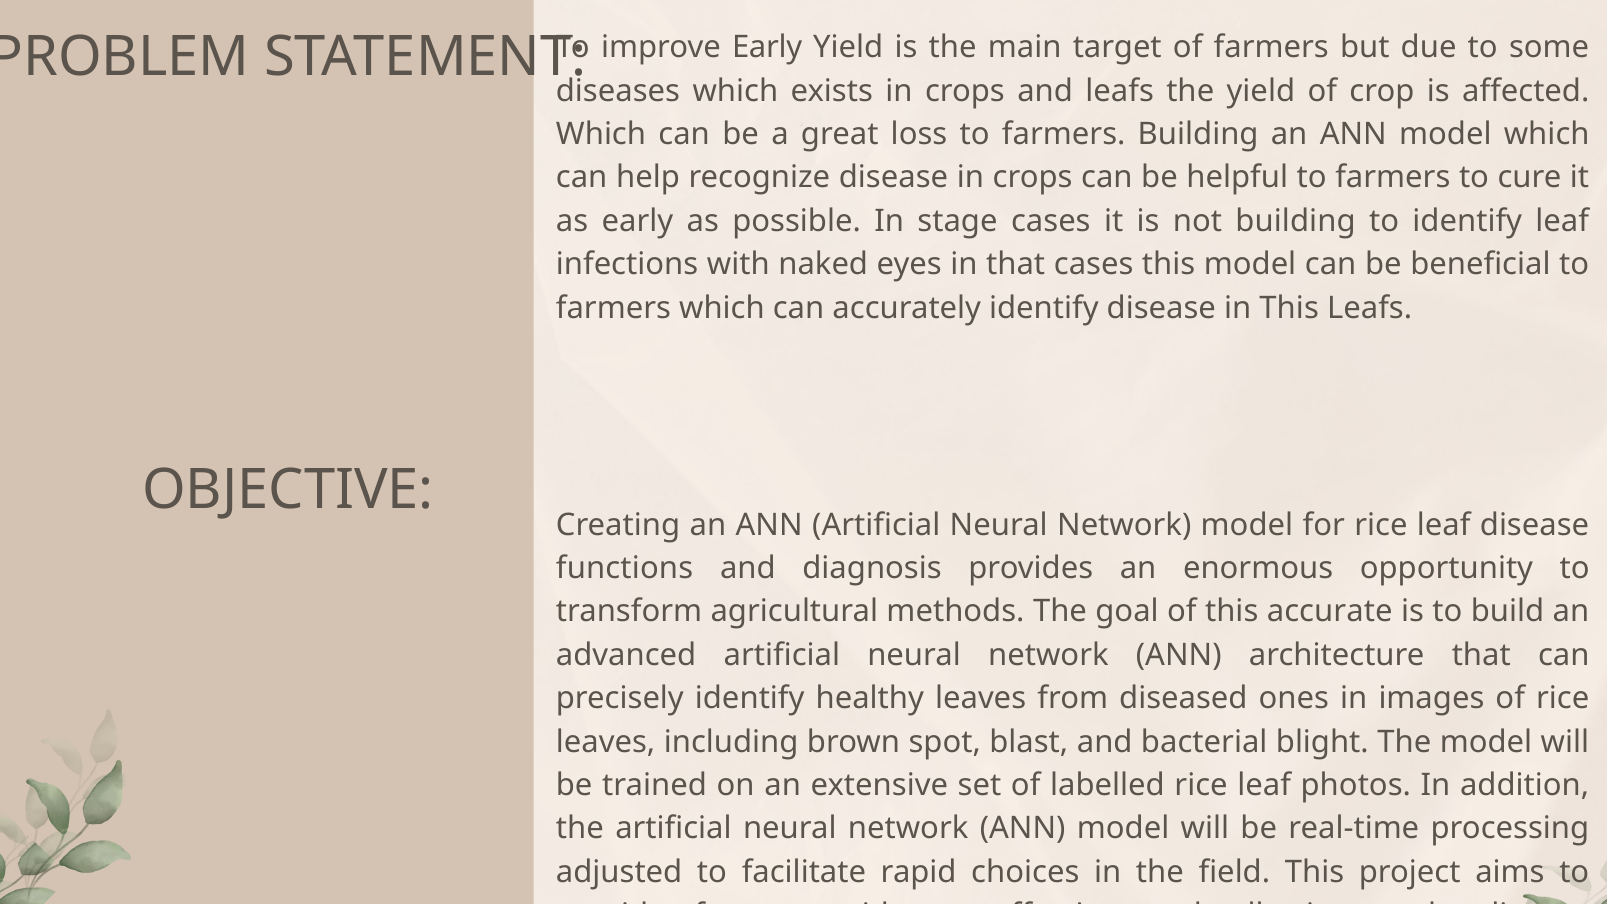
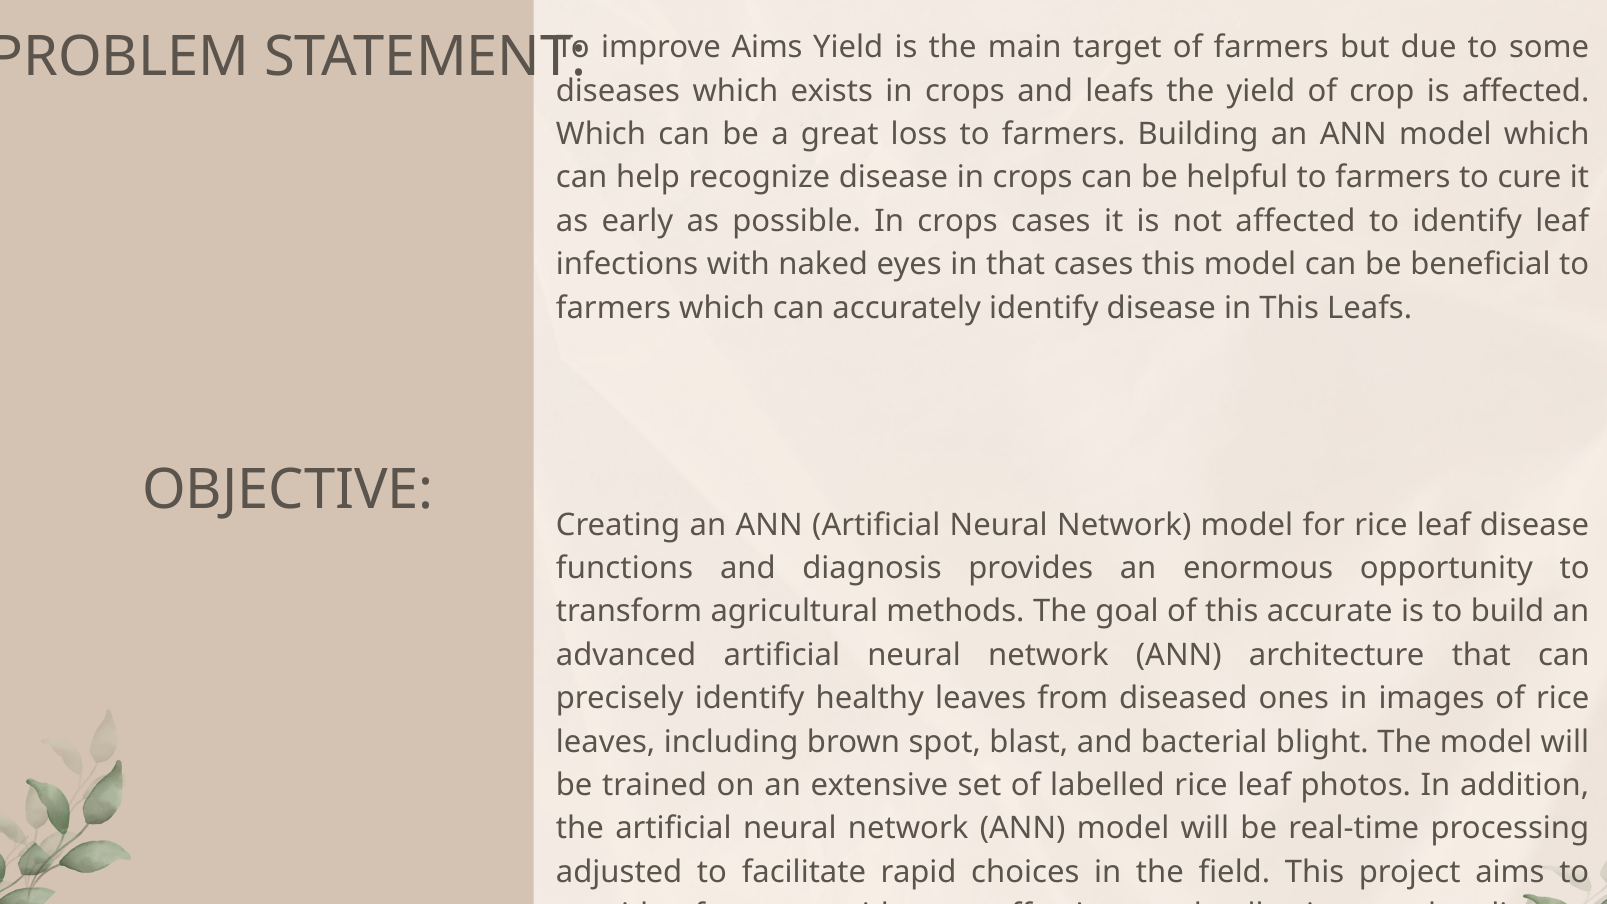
improve Early: Early -> Aims
possible In stage: stage -> crops
not building: building -> affected
